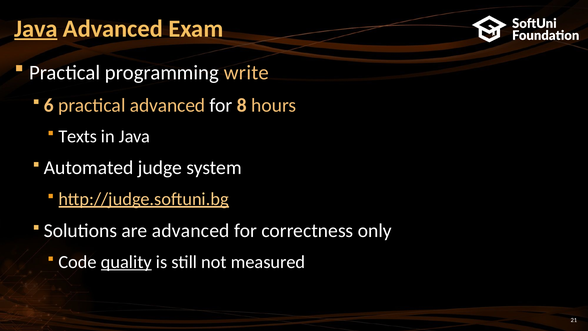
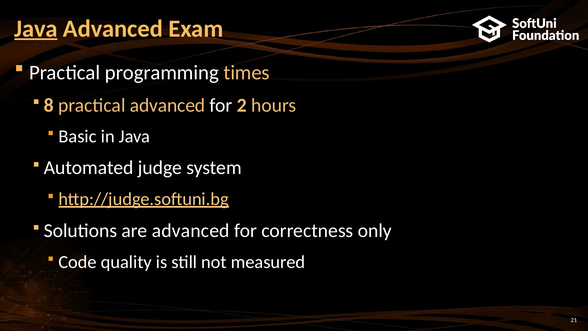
write: write -> times
6: 6 -> 8
8: 8 -> 2
Texts: Texts -> Basic
quality underline: present -> none
